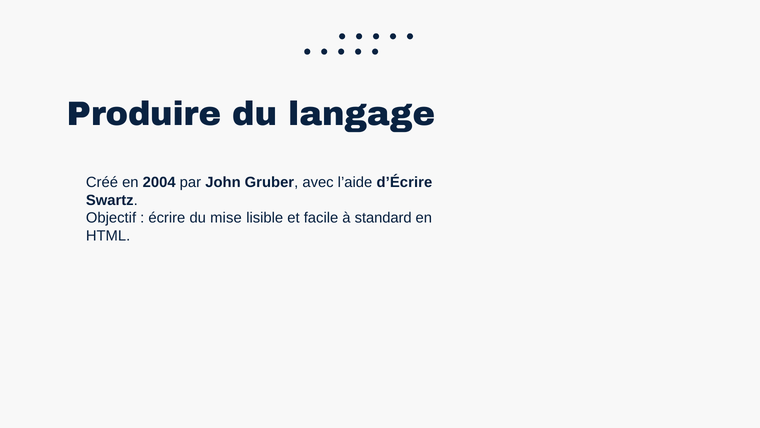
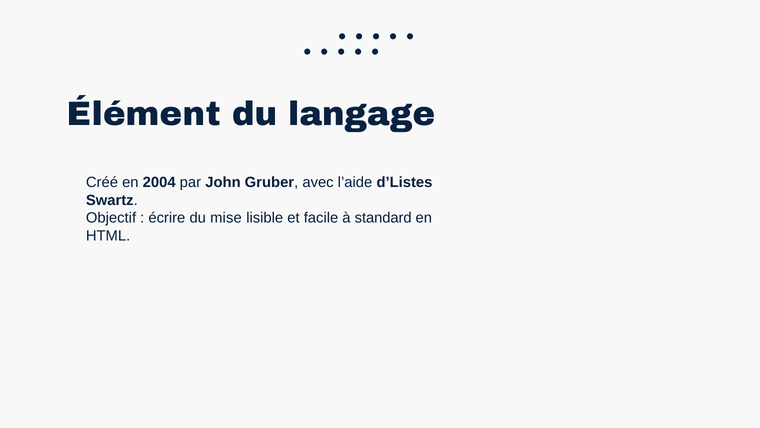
Produire: Produire -> Élément
d’Écrire: d’Écrire -> d’Listes
